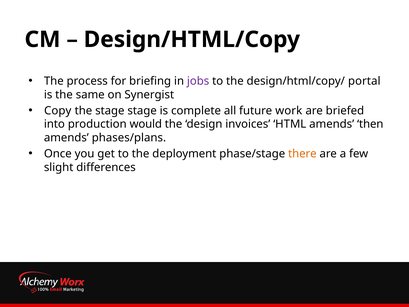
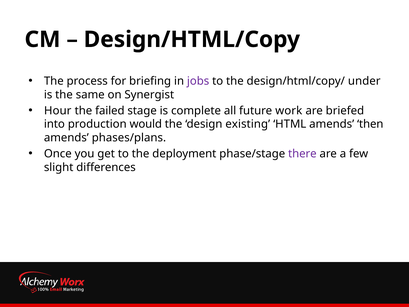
portal: portal -> under
Copy: Copy -> Hour
the stage: stage -> failed
invoices: invoices -> existing
there colour: orange -> purple
